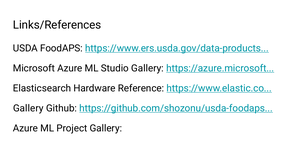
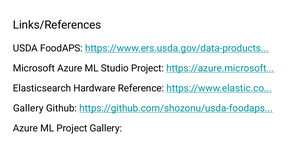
Studio Gallery: Gallery -> Project
